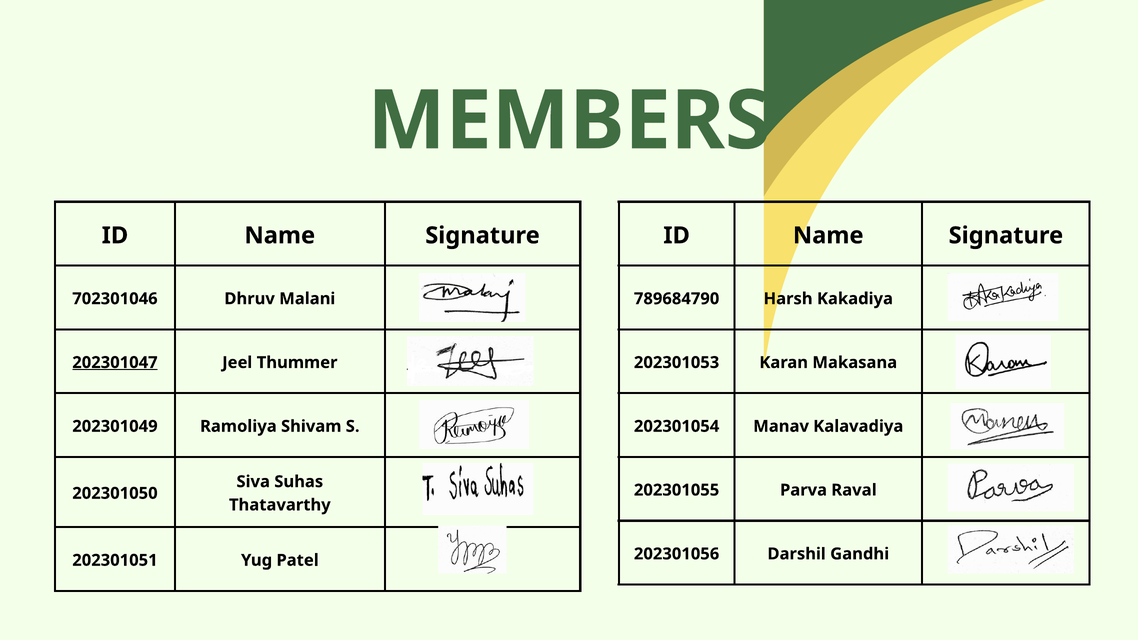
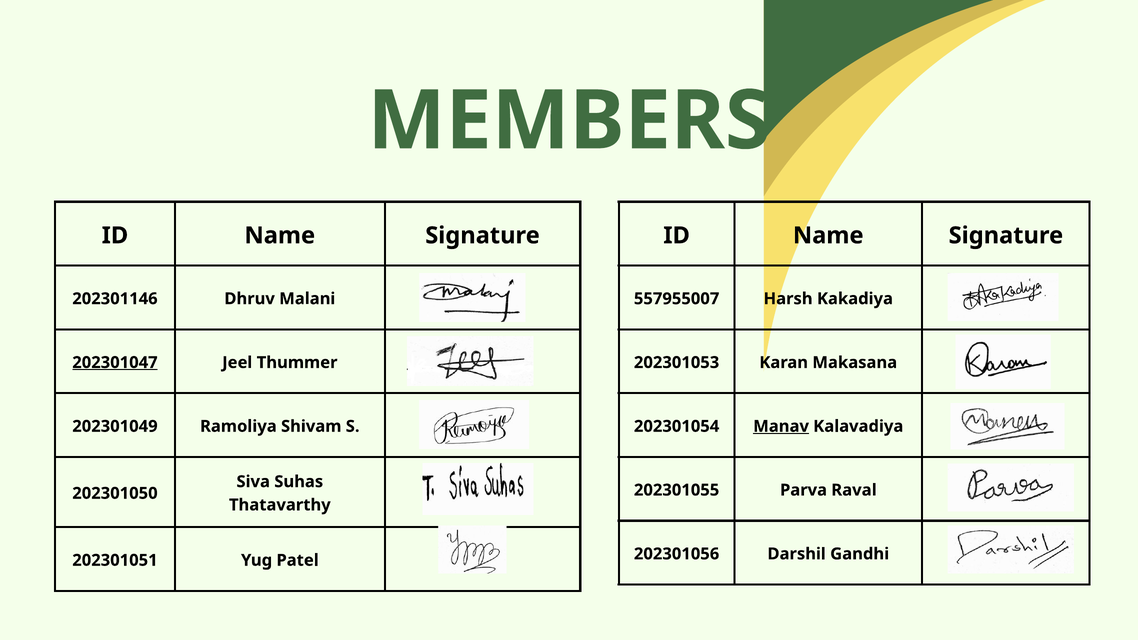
702301046: 702301046 -> 202301146
789684790: 789684790 -> 557955007
Manav underline: none -> present
